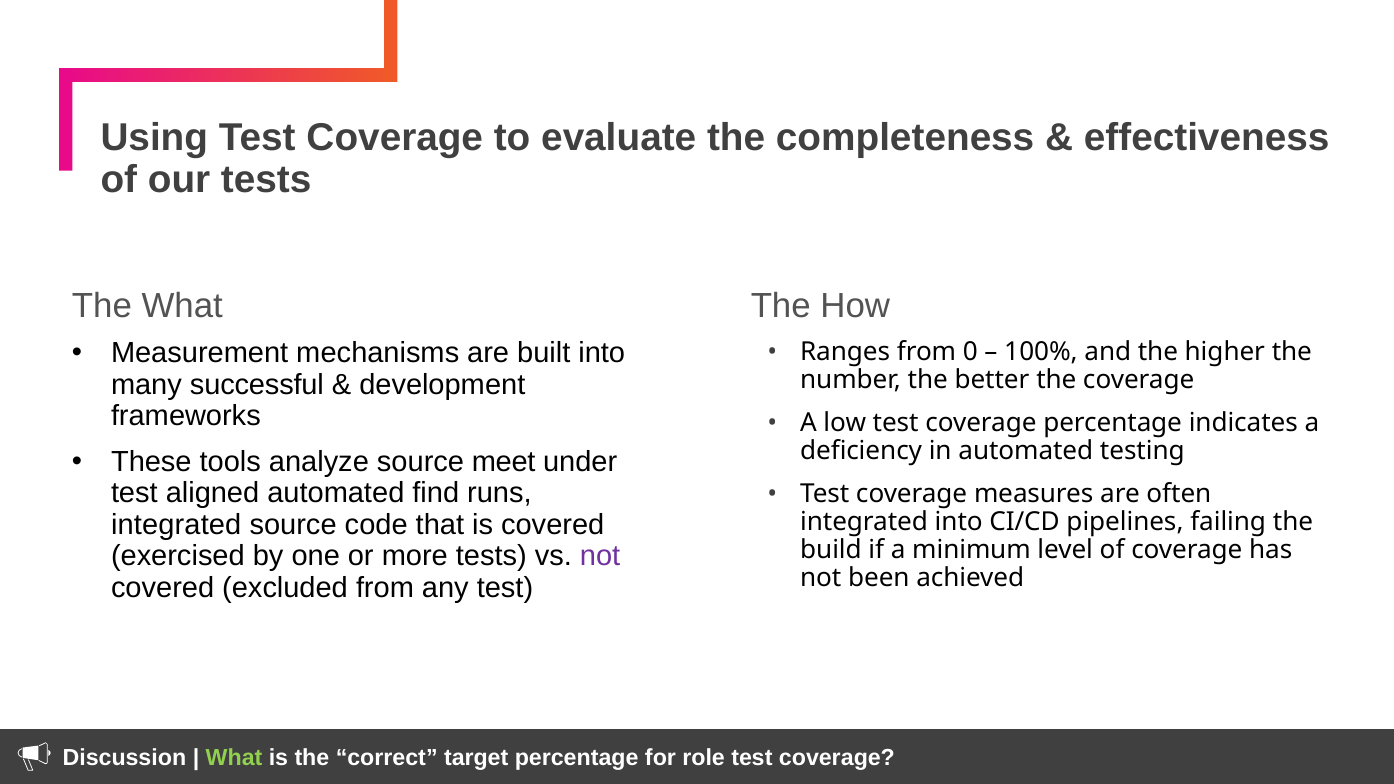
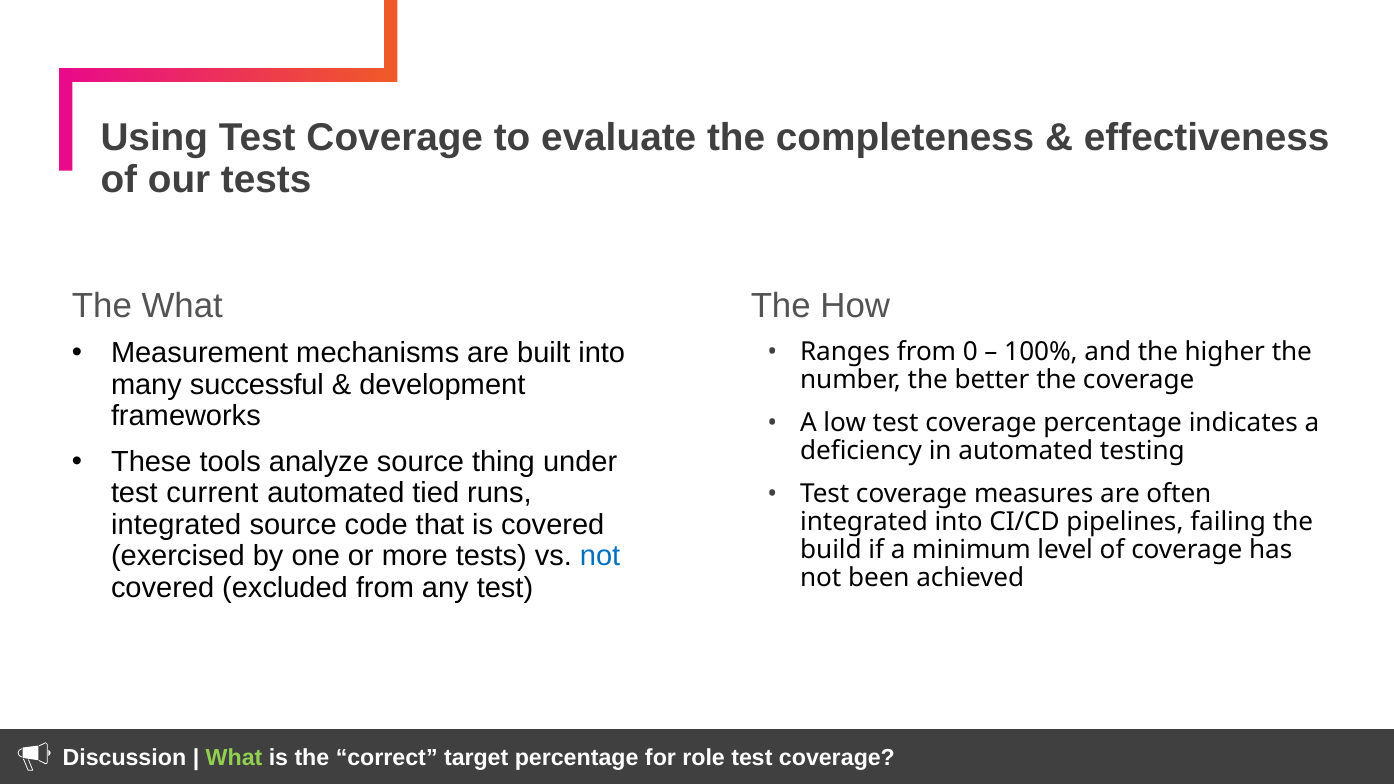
meet: meet -> thing
aligned: aligned -> current
find: find -> tied
not colour: purple -> blue
